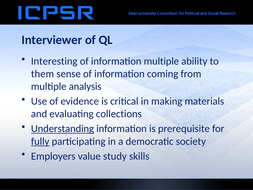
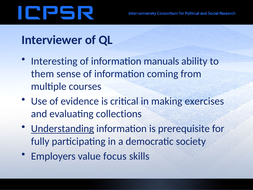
information multiple: multiple -> manuals
analysis: analysis -> courses
materials: materials -> exercises
fully underline: present -> none
study: study -> focus
